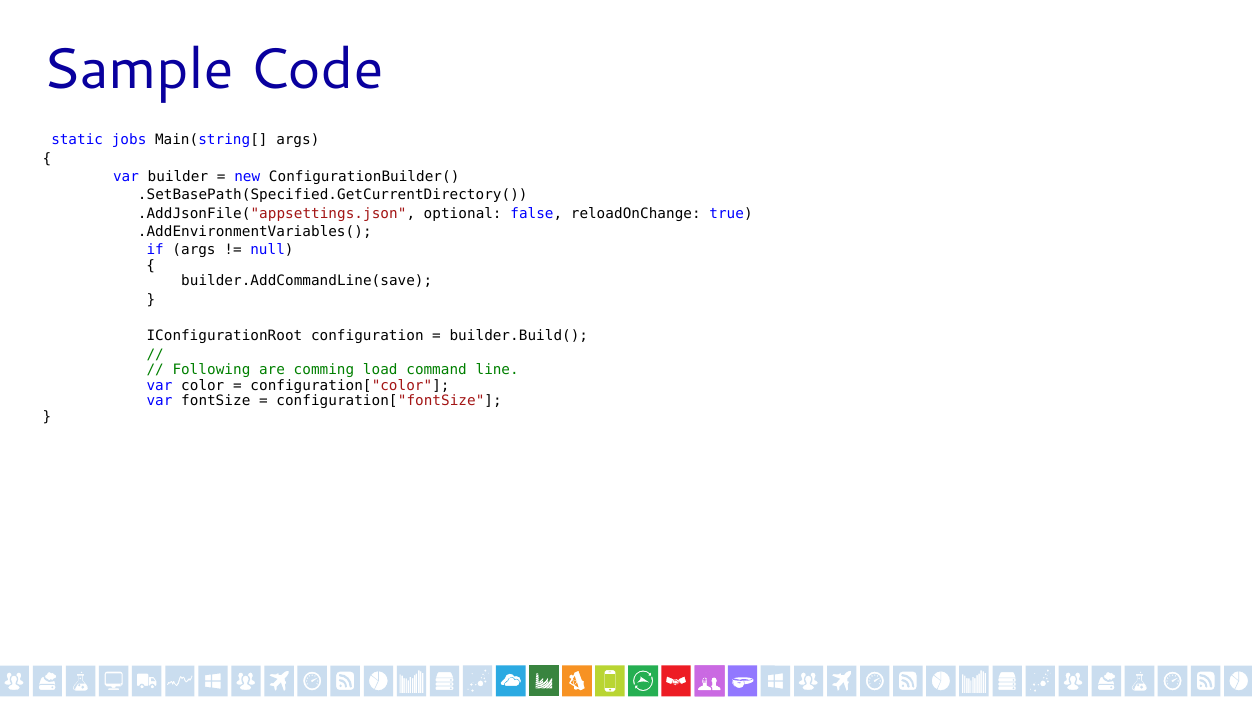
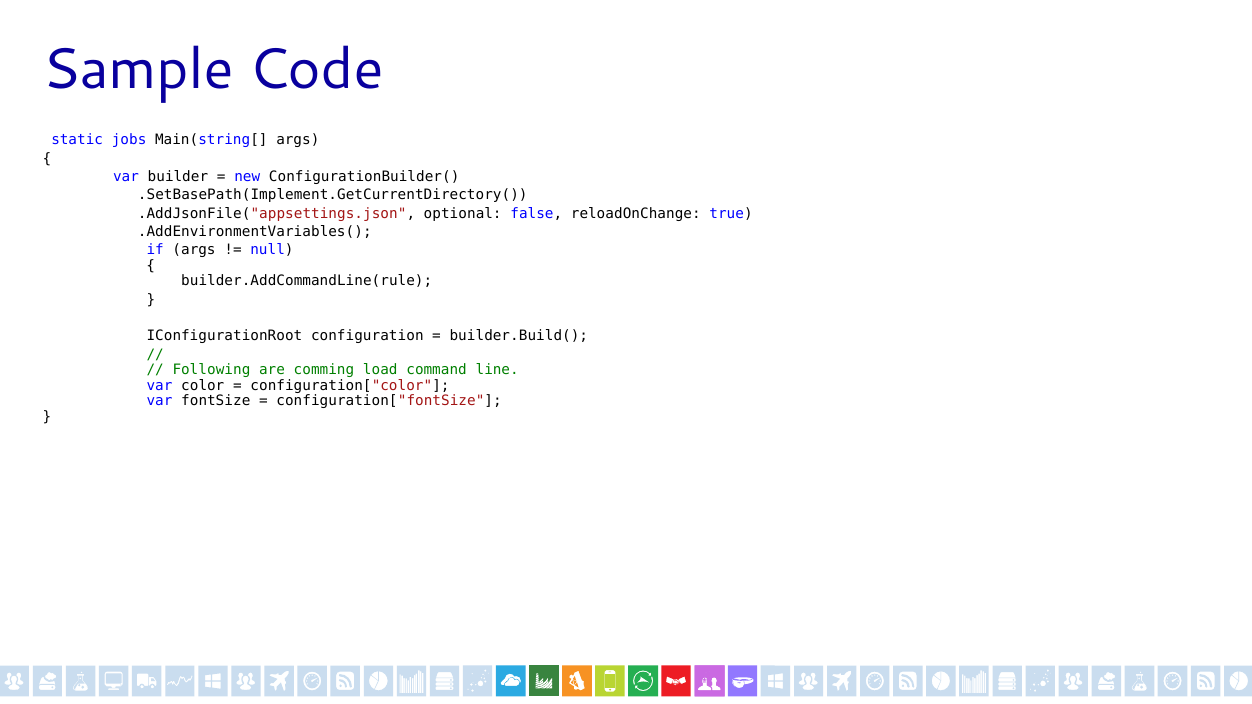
.SetBasePath(Specified.GetCurrentDirectory(: .SetBasePath(Specified.GetCurrentDirectory( -> .SetBasePath(Implement.GetCurrentDirectory(
builder.AddCommandLine(save: builder.AddCommandLine(save -> builder.AddCommandLine(rule
